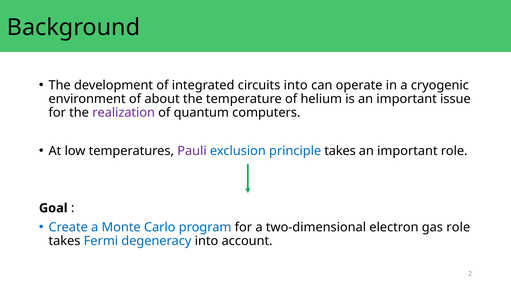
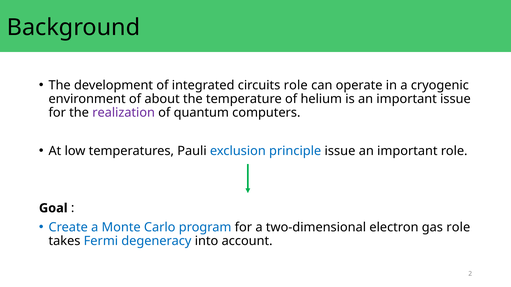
circuits into: into -> role
Pauli colour: purple -> black
principle takes: takes -> issue
